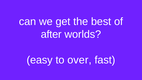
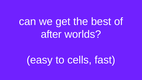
over: over -> cells
